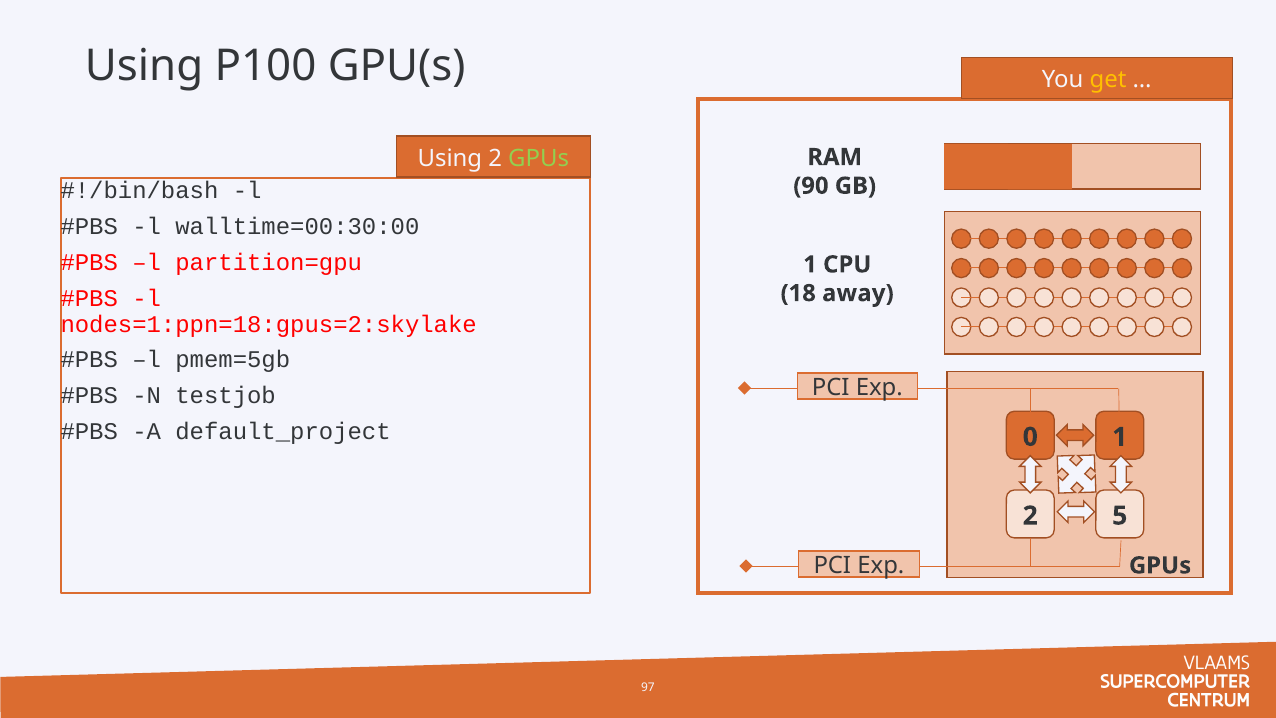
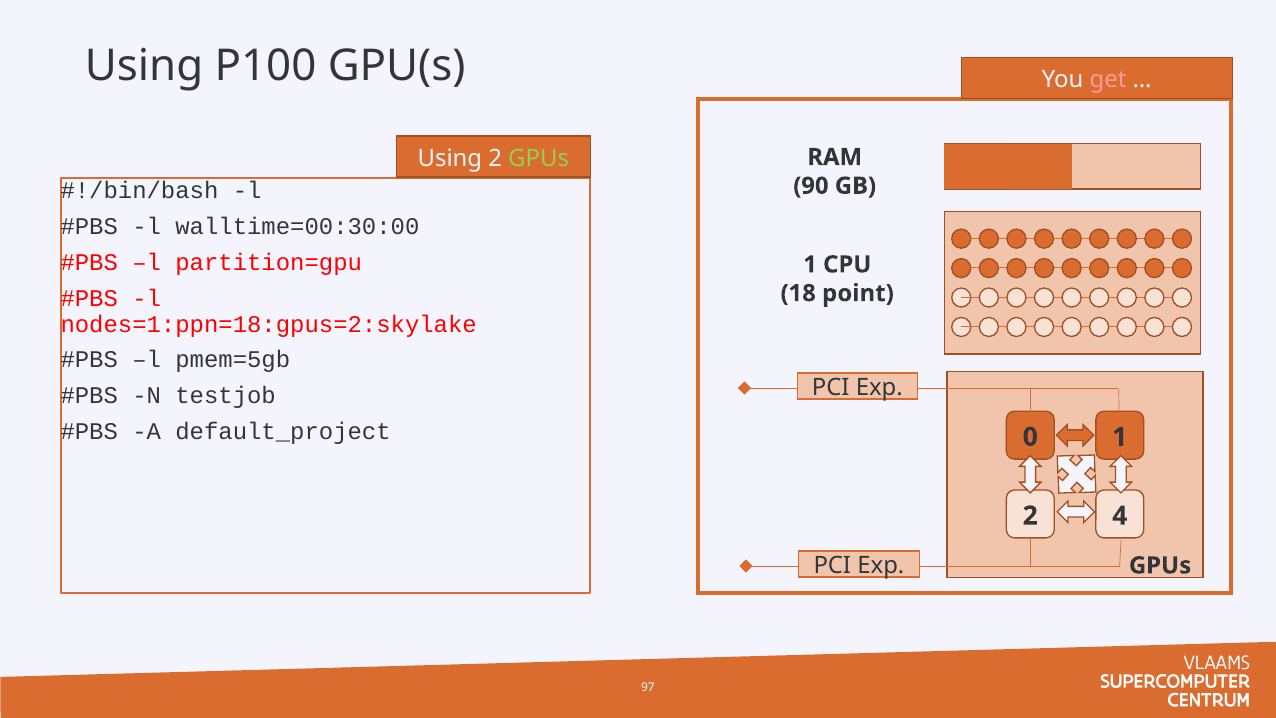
get colour: yellow -> pink
away: away -> point
5: 5 -> 4
